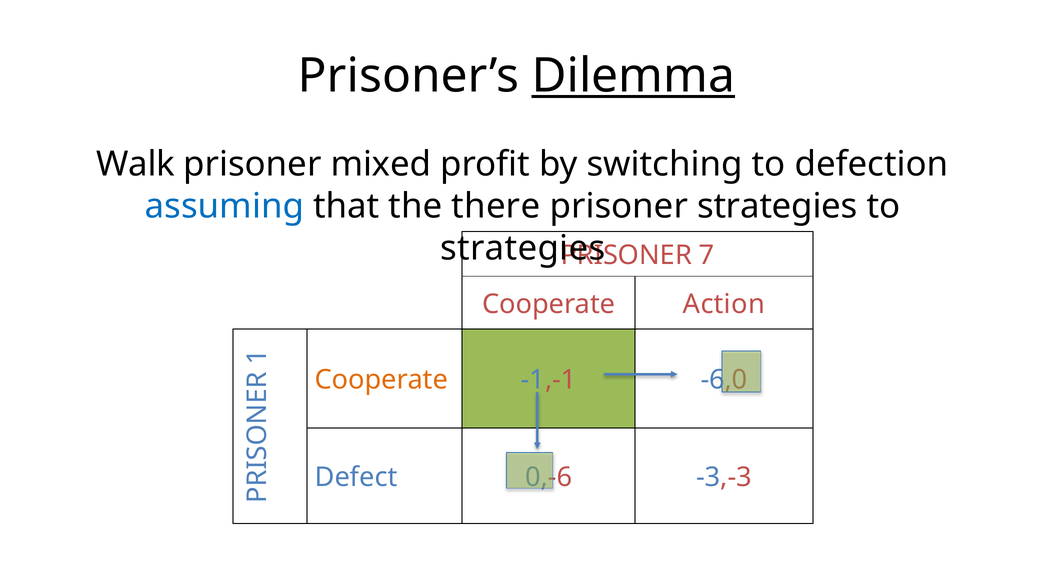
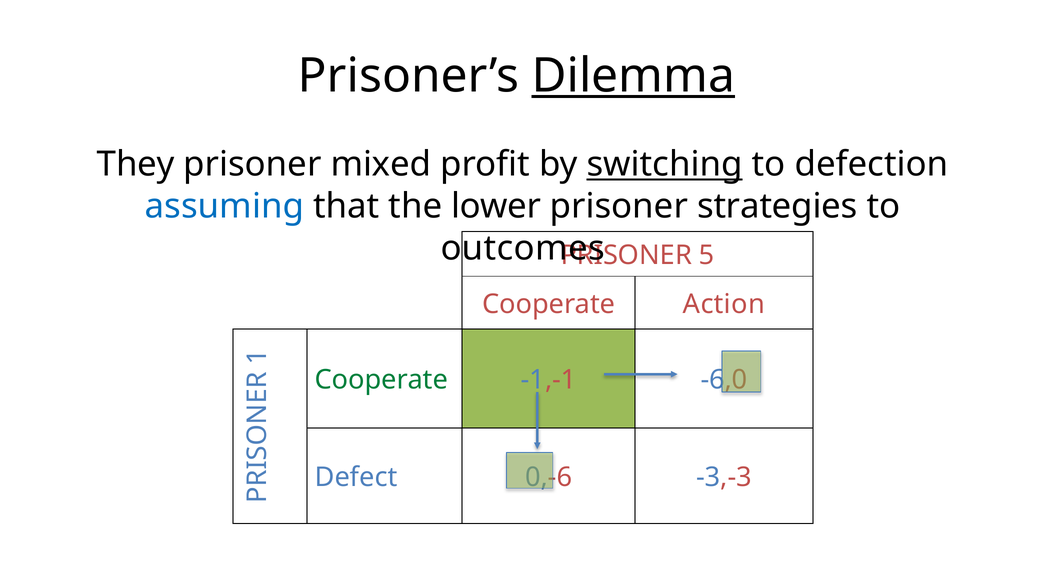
Walk: Walk -> They
switching underline: none -> present
there: there -> lower
strategies at (523, 248): strategies -> outcomes
7: 7 -> 5
Cooperate at (381, 380) colour: orange -> green
